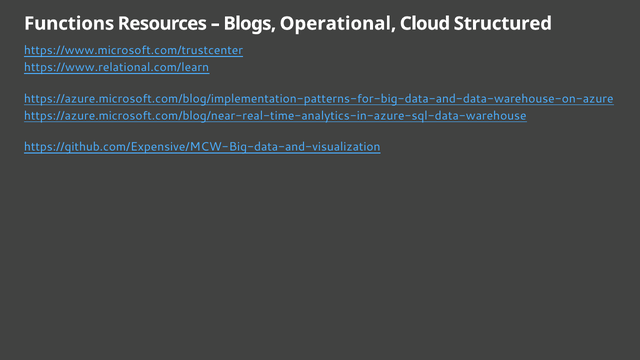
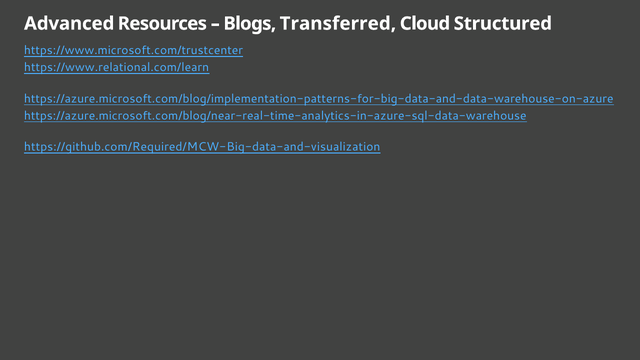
Functions: Functions -> Advanced
Operational: Operational -> Transferred
https://github.com/Expensive/MCW-Big-data-and-visualization: https://github.com/Expensive/MCW-Big-data-and-visualization -> https://github.com/Required/MCW-Big-data-and-visualization
